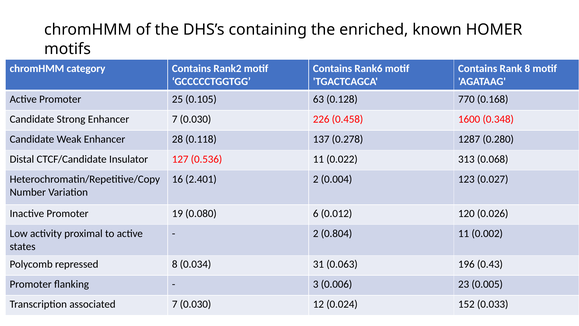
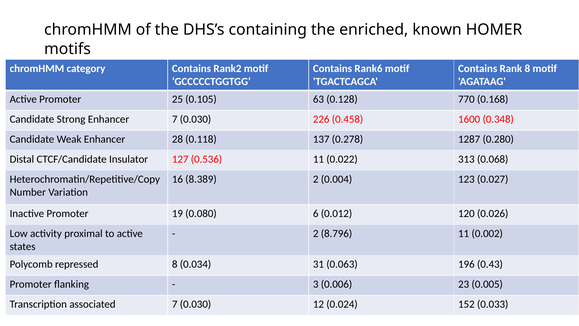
2.401: 2.401 -> 8.389
0.804: 0.804 -> 8.796
